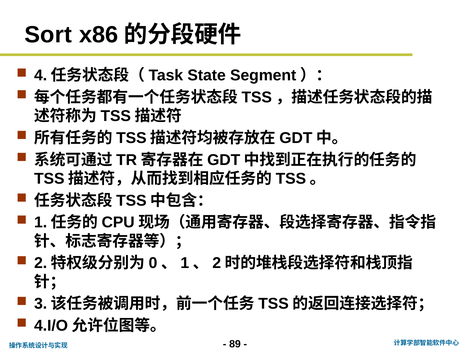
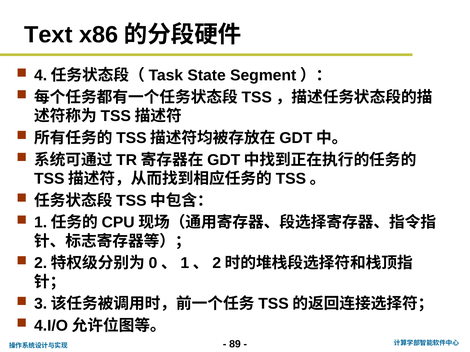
Sort: Sort -> Text
